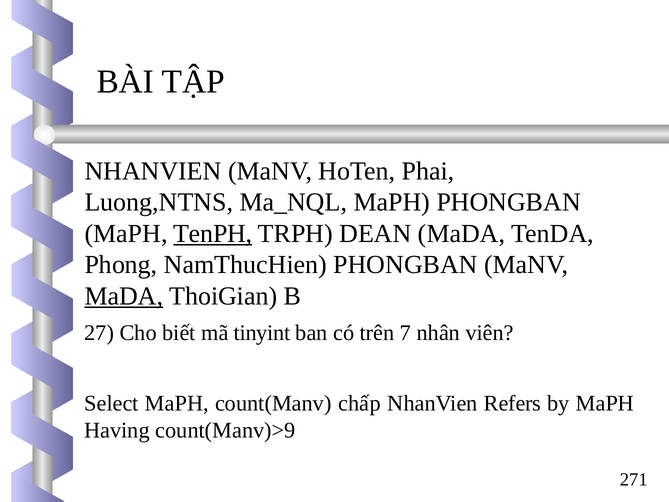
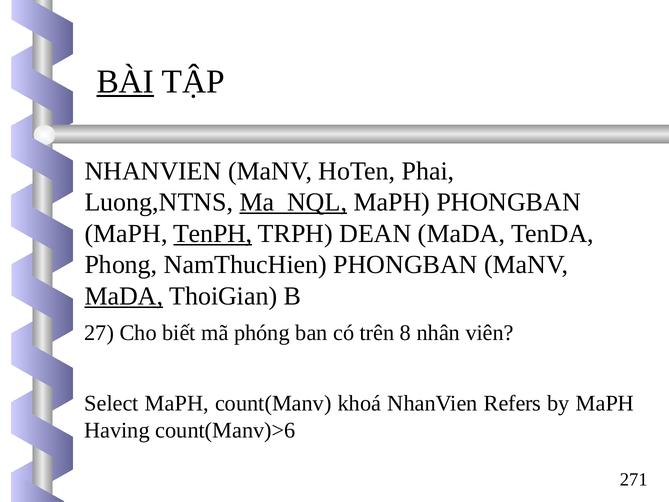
BÀI underline: none -> present
Ma_NQL underline: none -> present
tinyint: tinyint -> phóng
7: 7 -> 8
chấp: chấp -> khoá
count(Manv)>9: count(Manv)>9 -> count(Manv)>6
